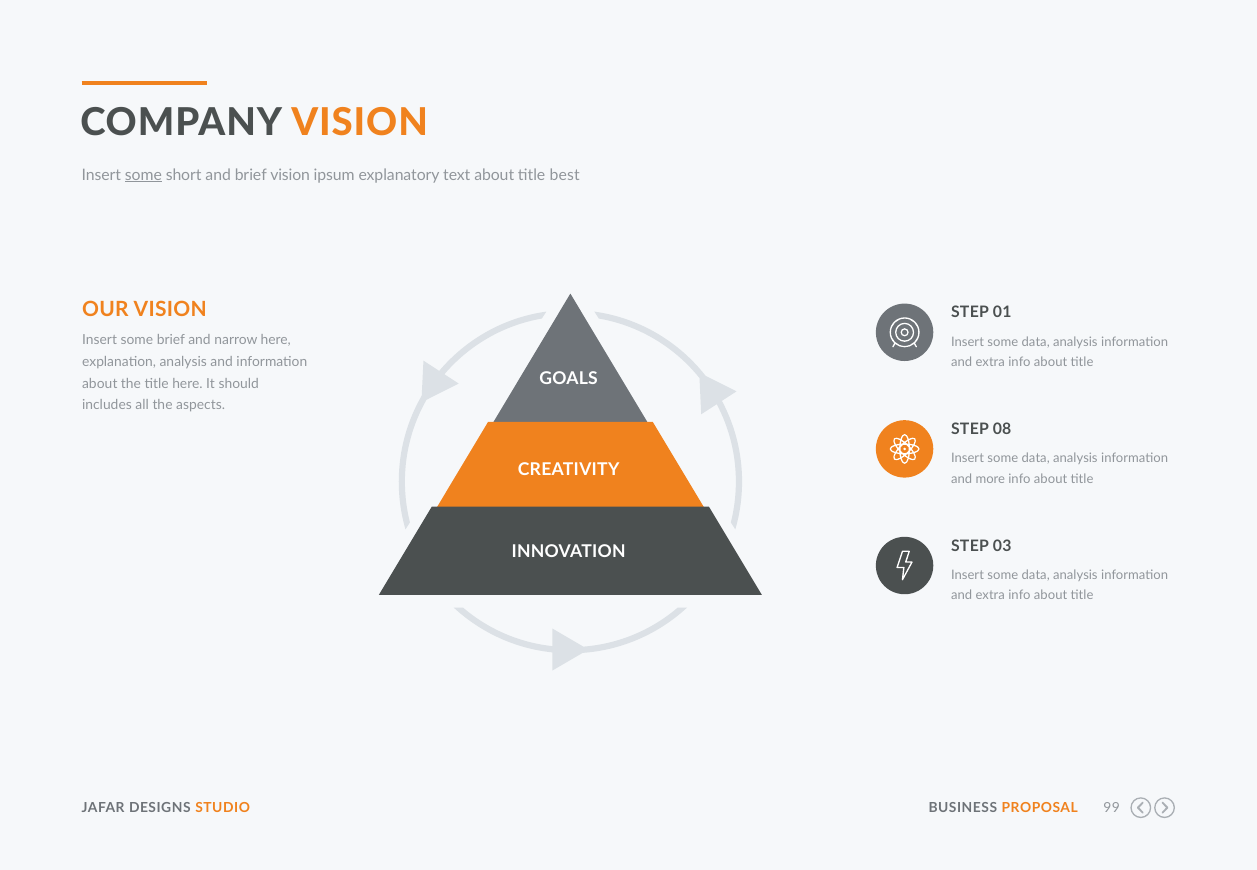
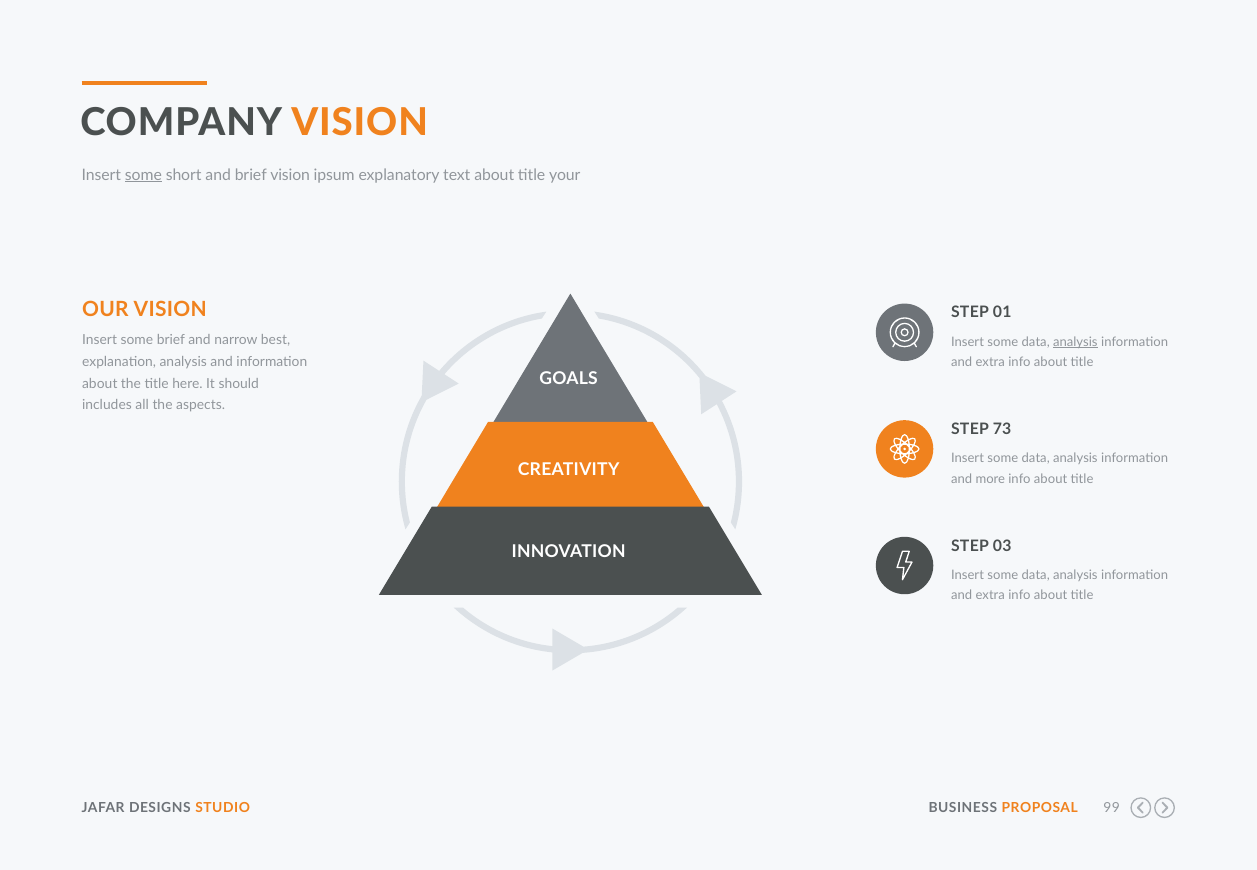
best: best -> your
narrow here: here -> best
analysis at (1075, 342) underline: none -> present
08: 08 -> 73
